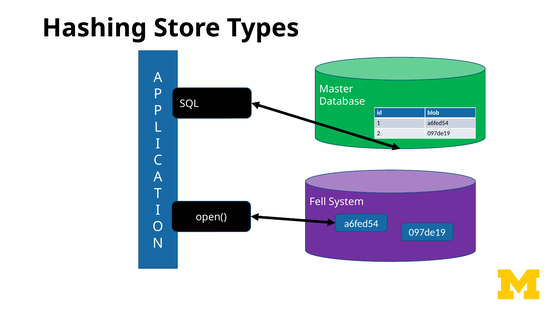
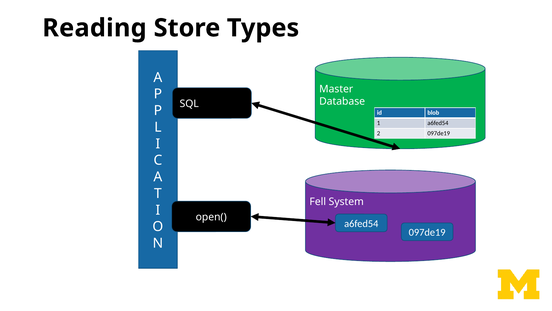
Hashing: Hashing -> Reading
